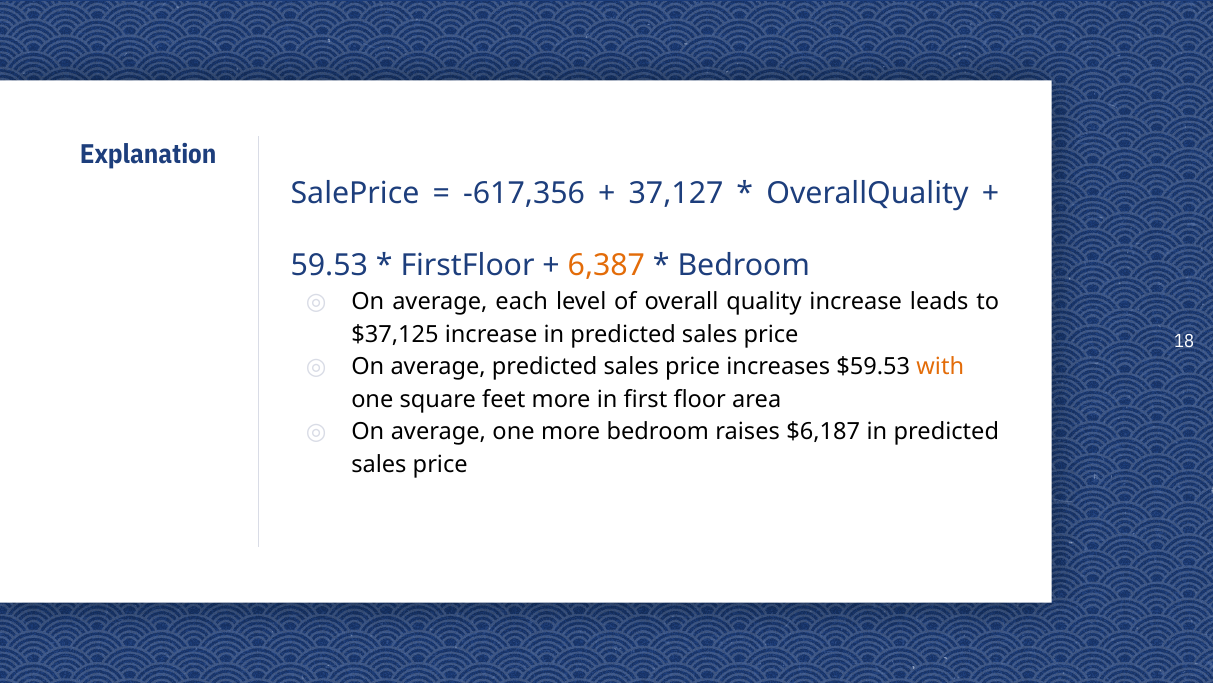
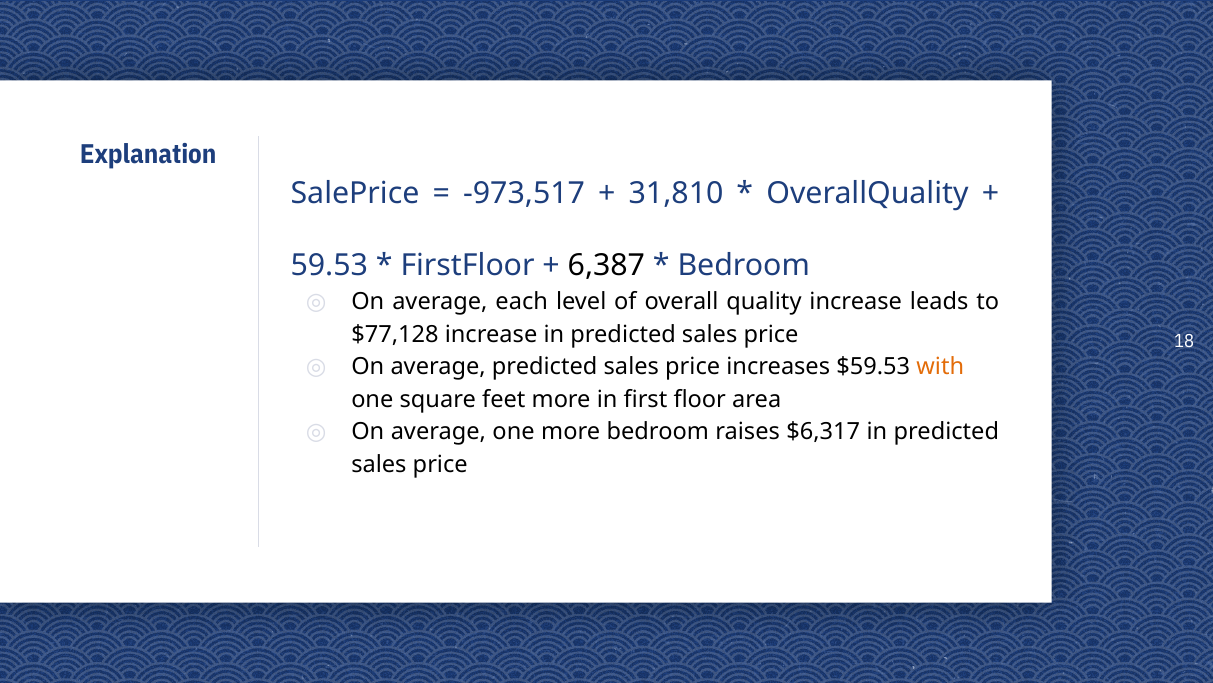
-617,356: -617,356 -> -973,517
37,127: 37,127 -> 31,810
6,387 colour: orange -> black
$37,125: $37,125 -> $77,128
$6,187: $6,187 -> $6,317
